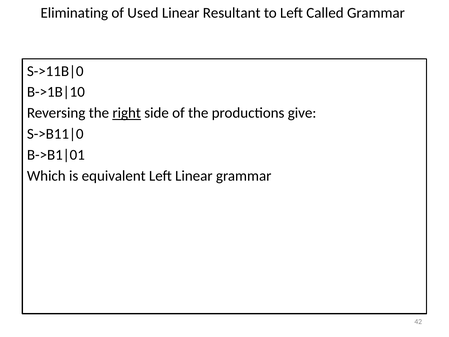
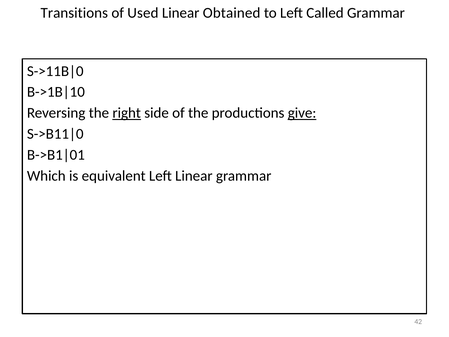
Eliminating: Eliminating -> Transitions
Resultant: Resultant -> Obtained
give underline: none -> present
